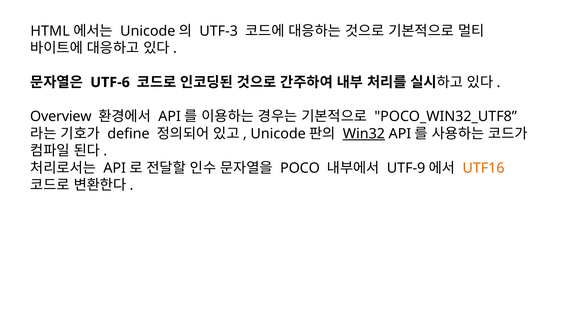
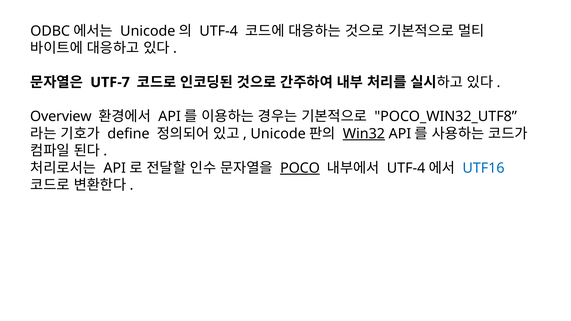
HTML: HTML -> ODBC
UTF-3 at (219, 31): UTF-3 -> UTF-4
UTF-6: UTF-6 -> UTF-7
POCO underline: none -> present
UTF-9 at (406, 168): UTF-9 -> UTF-4
UTF16 colour: orange -> blue
